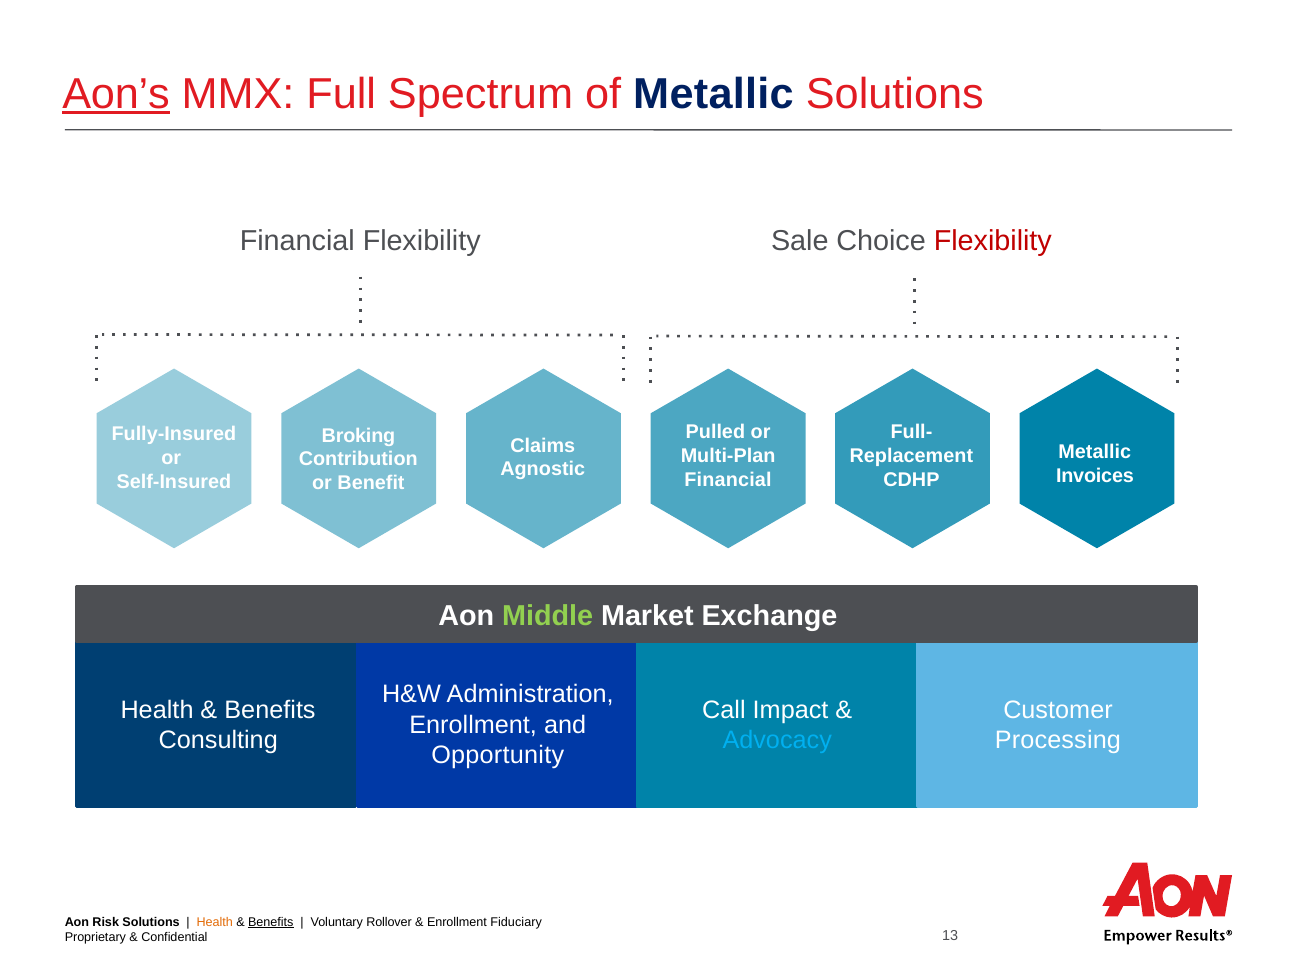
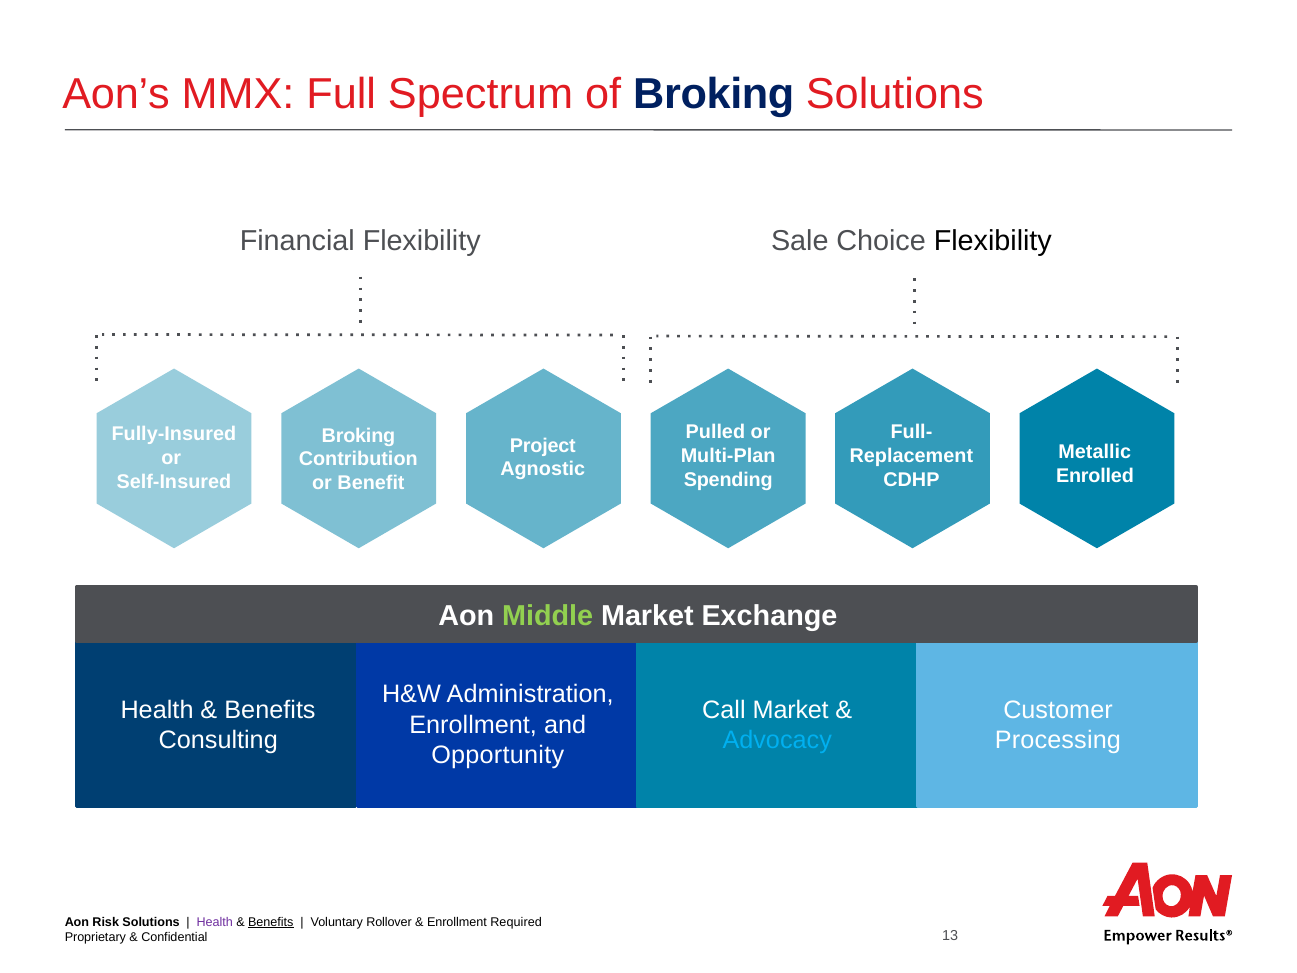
Aon’s underline: present -> none
of Metallic: Metallic -> Broking
Flexibility at (993, 241) colour: red -> black
Claims: Claims -> Project
Invoices: Invoices -> Enrolled
Financial at (728, 480): Financial -> Spending
Call Impact: Impact -> Market
Health at (215, 922) colour: orange -> purple
Fiduciary: Fiduciary -> Required
